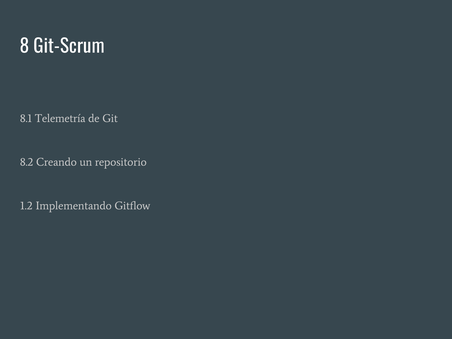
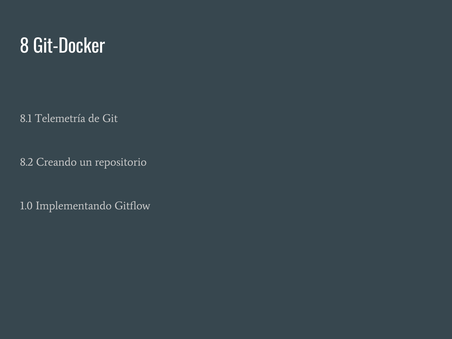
Git-Scrum: Git-Scrum -> Git-Docker
1.2: 1.2 -> 1.0
